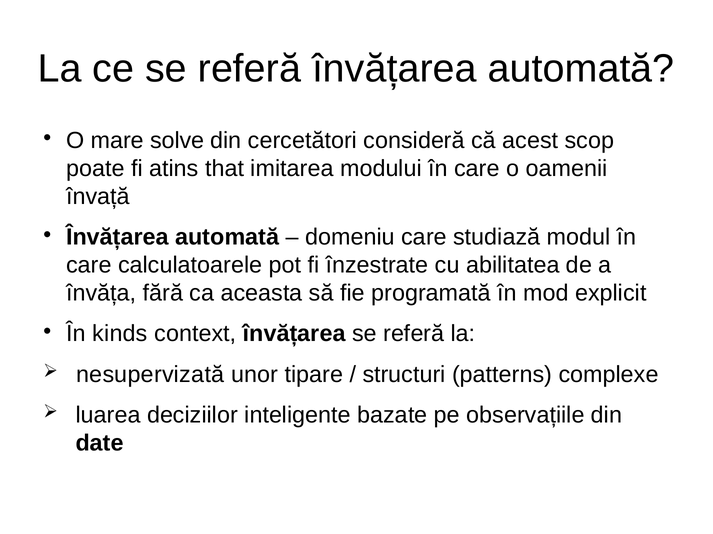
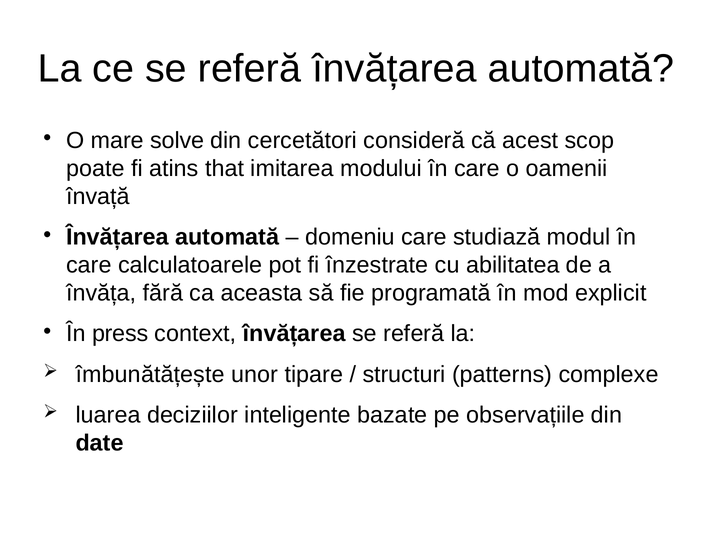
kinds: kinds -> press
nesupervizată: nesupervizată -> îmbunătățește
